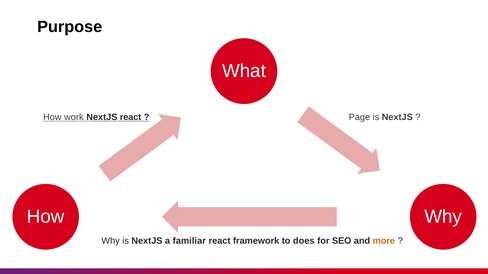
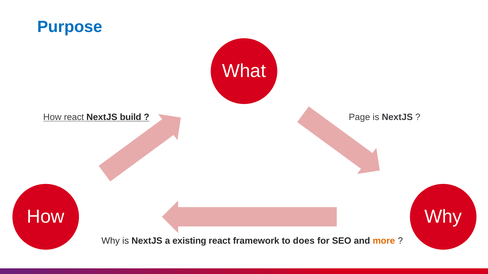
Purpose colour: black -> blue
How work: work -> react
NextJS react: react -> build
familiar: familiar -> existing
